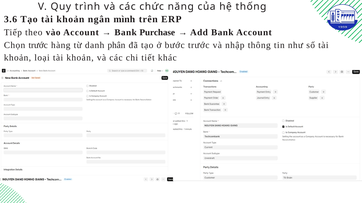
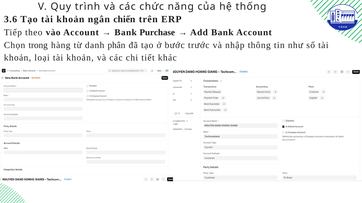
mình: mình -> chiến
Chọn trước: trước -> trong
